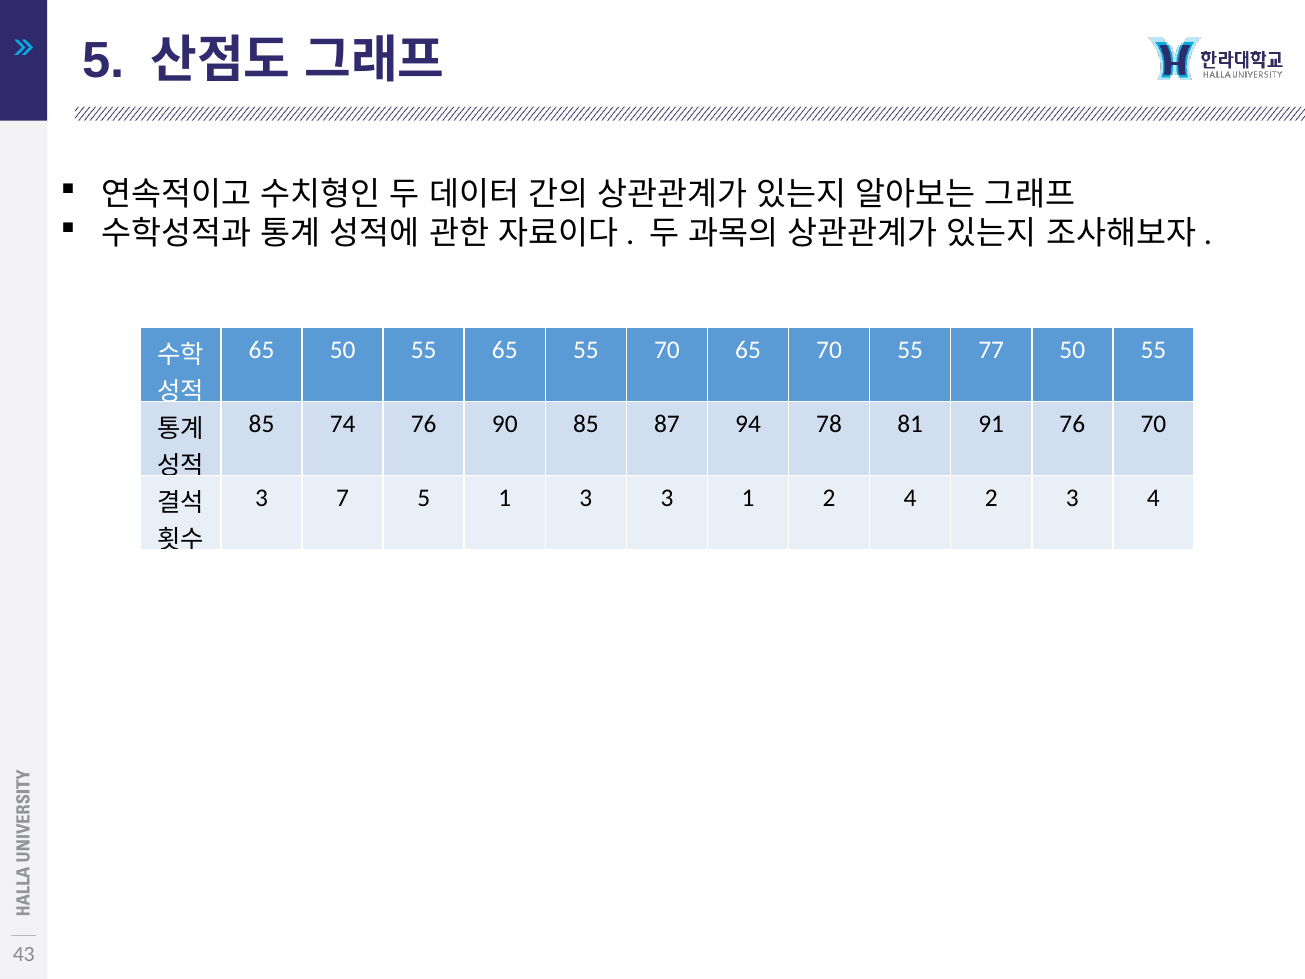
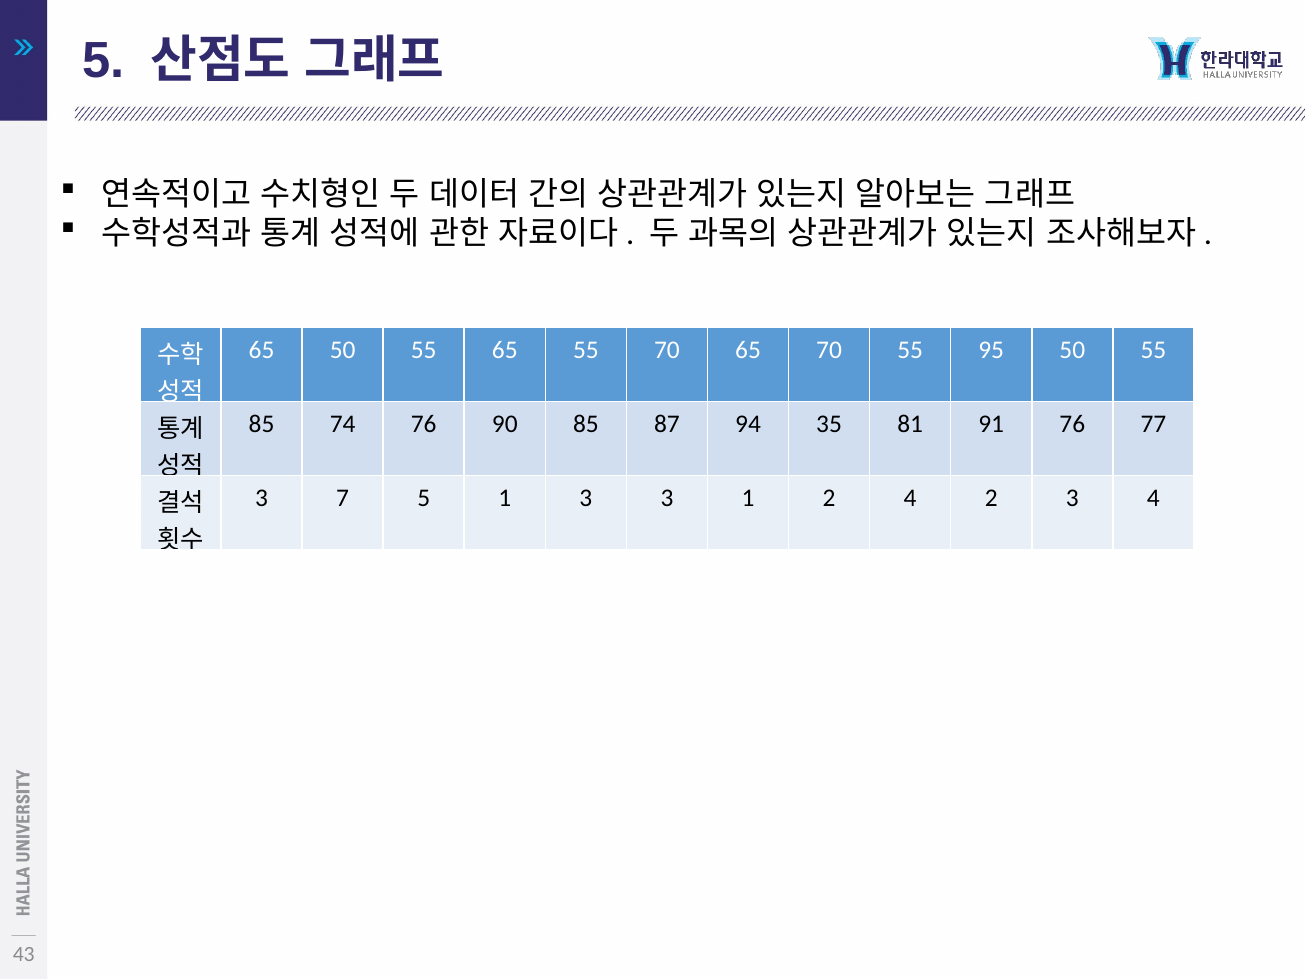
77: 77 -> 95
78: 78 -> 35
76 70: 70 -> 77
